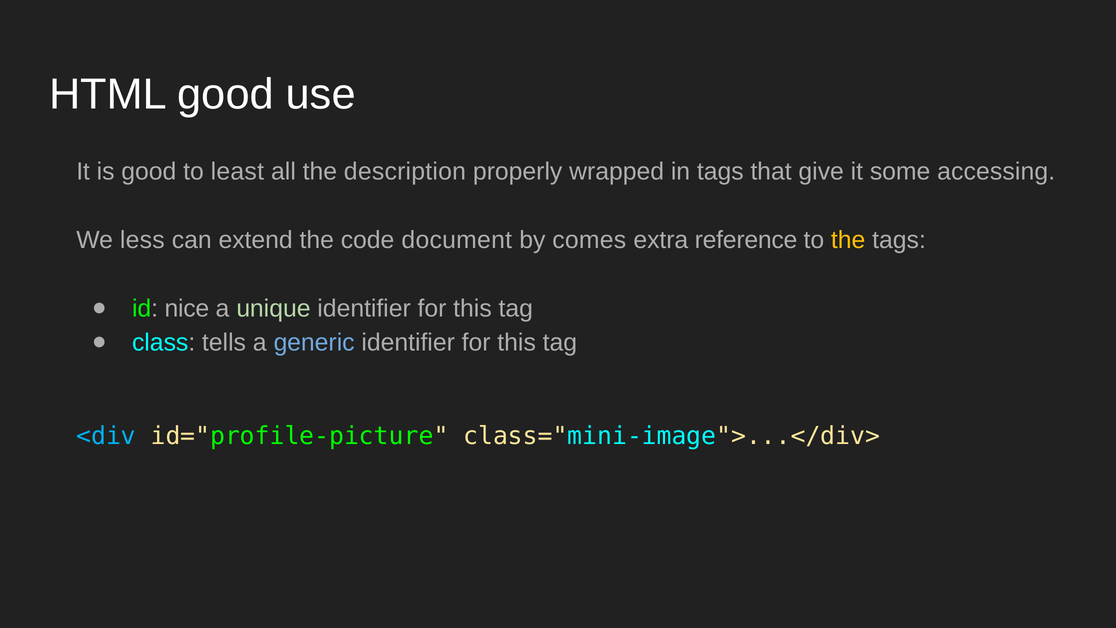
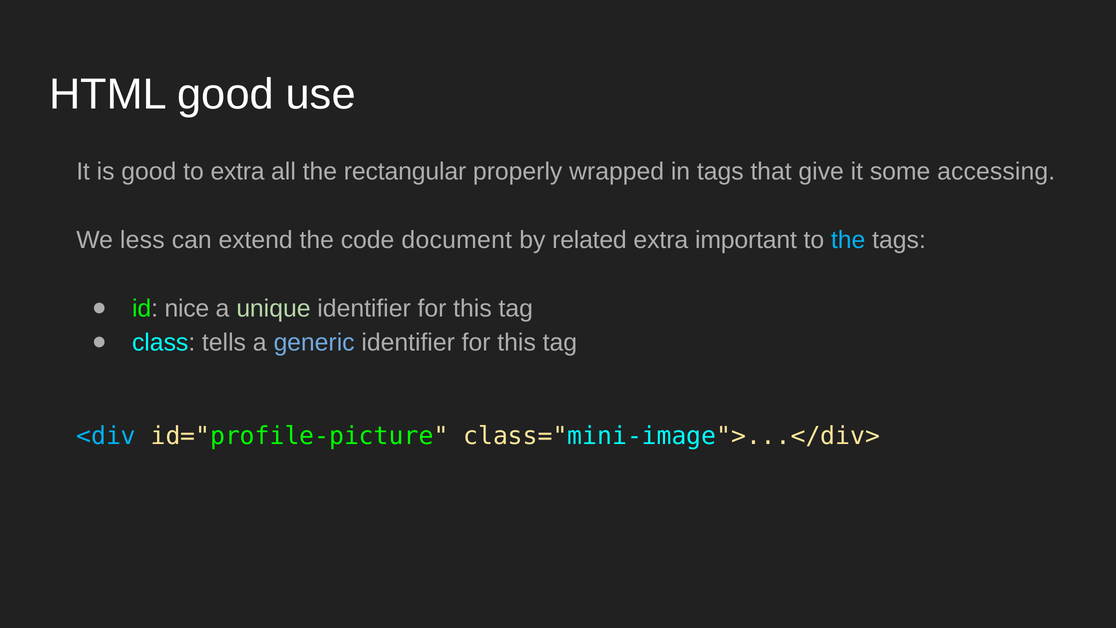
to least: least -> extra
description: description -> rectangular
comes: comes -> related
reference: reference -> important
the at (848, 240) colour: yellow -> light blue
